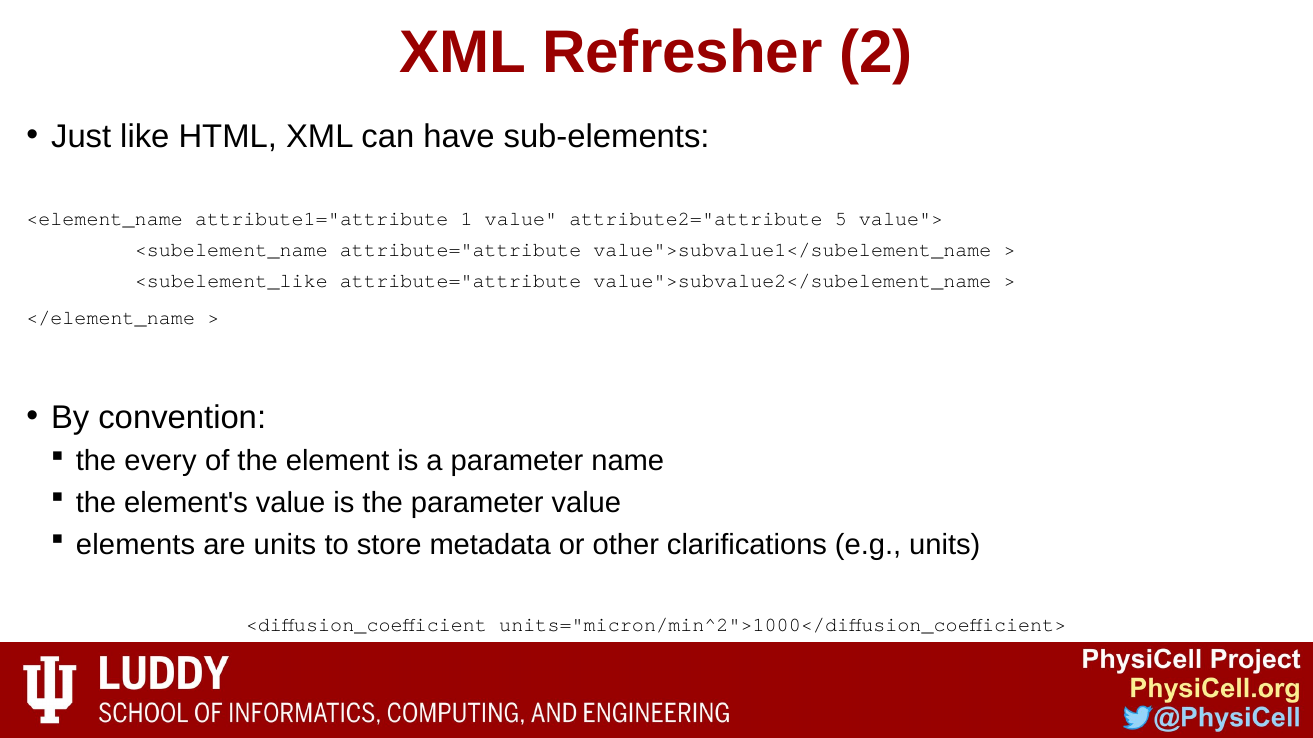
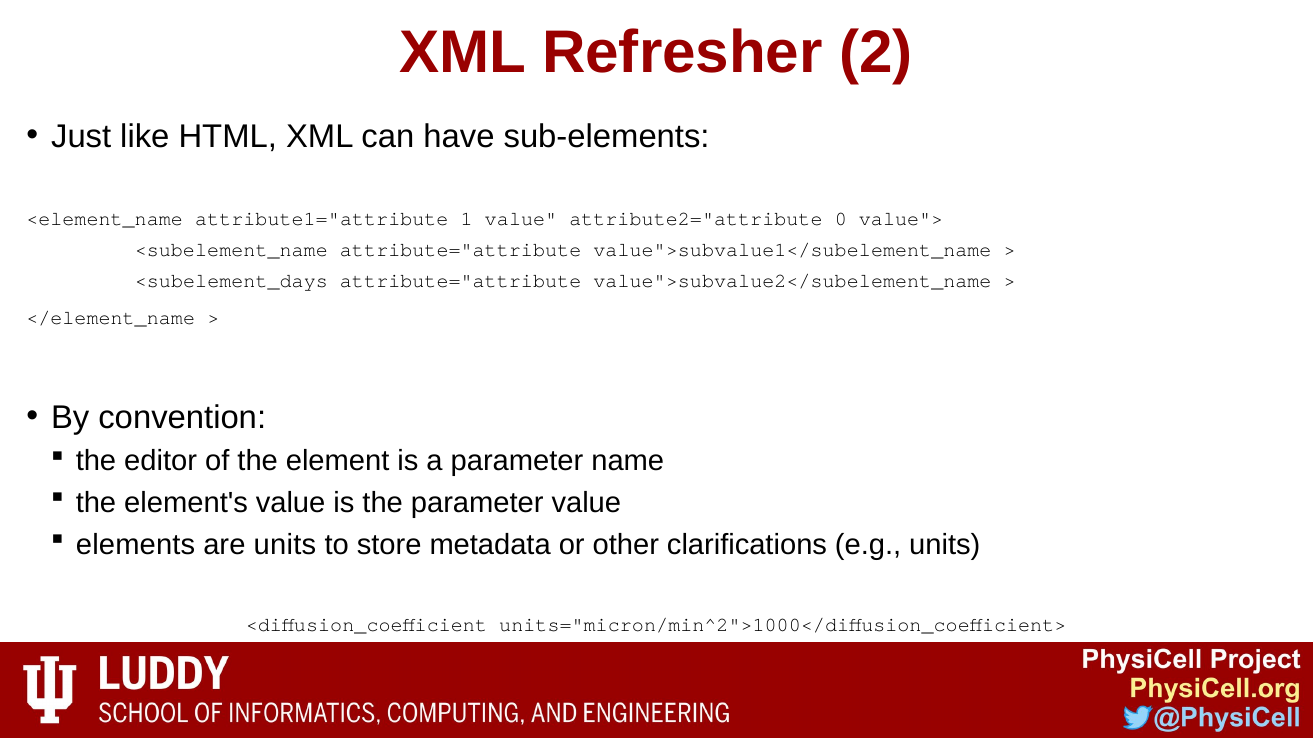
5: 5 -> 0
<subelement_like: <subelement_like -> <subelement_days
every: every -> editor
